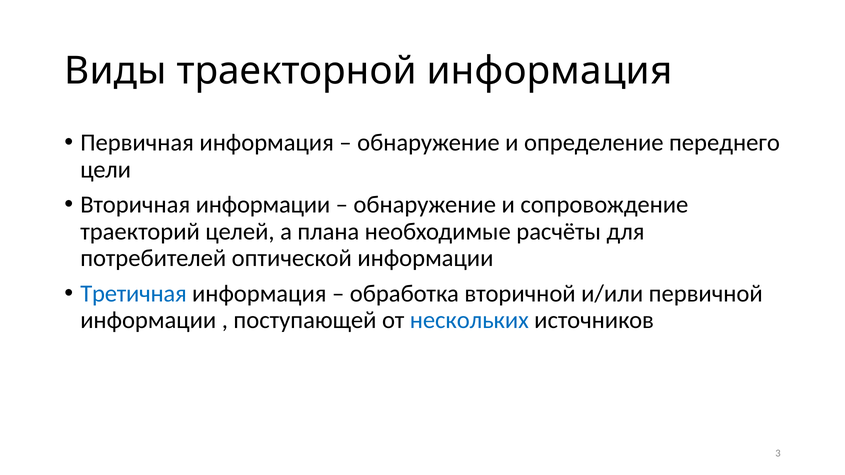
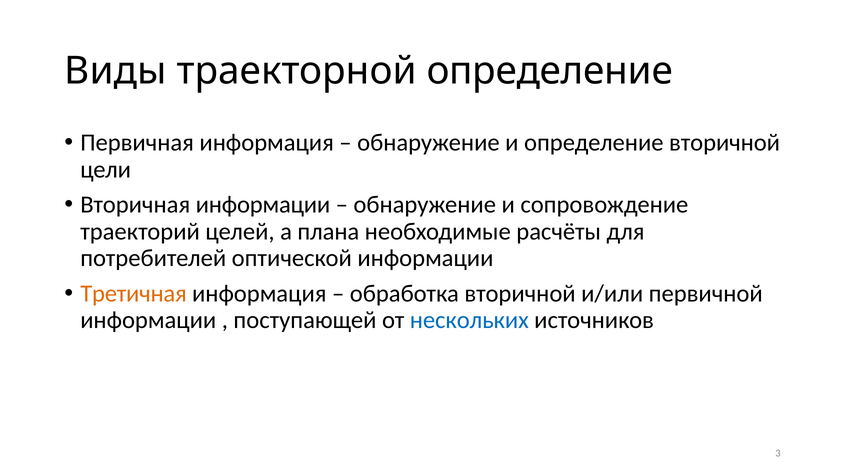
траекторной информация: информация -> определение
определение переднего: переднего -> вторичной
Третичная colour: blue -> orange
